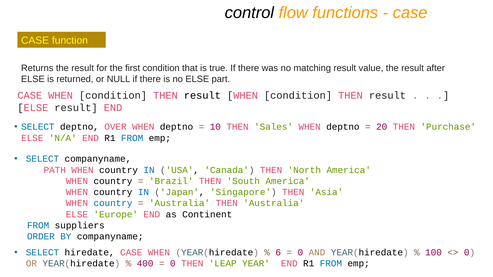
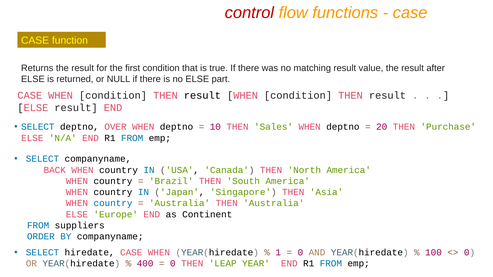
control colour: black -> red
PATH: PATH -> BACK
6: 6 -> 1
